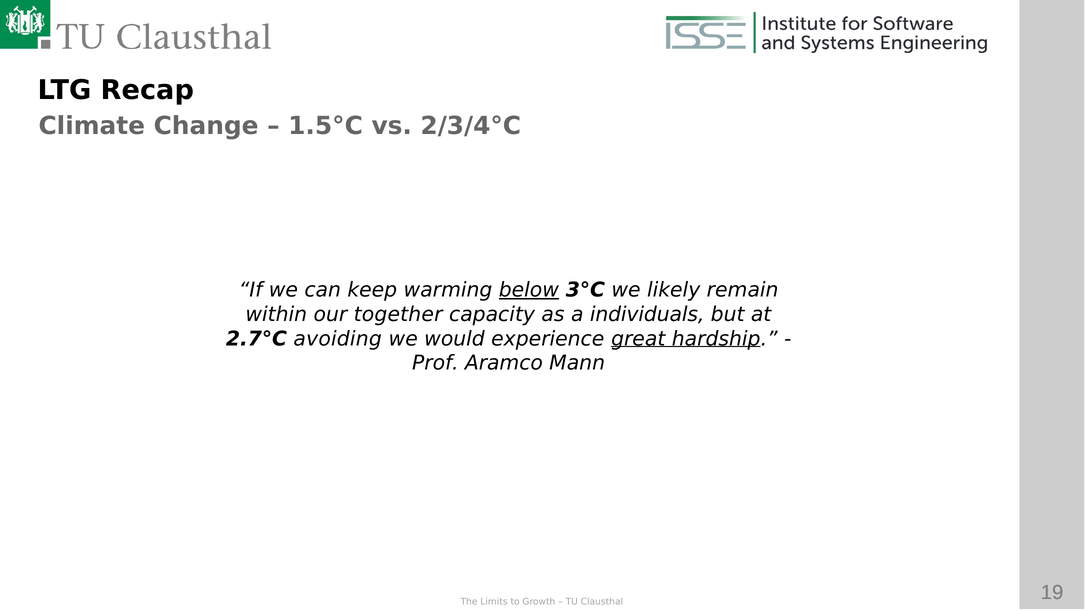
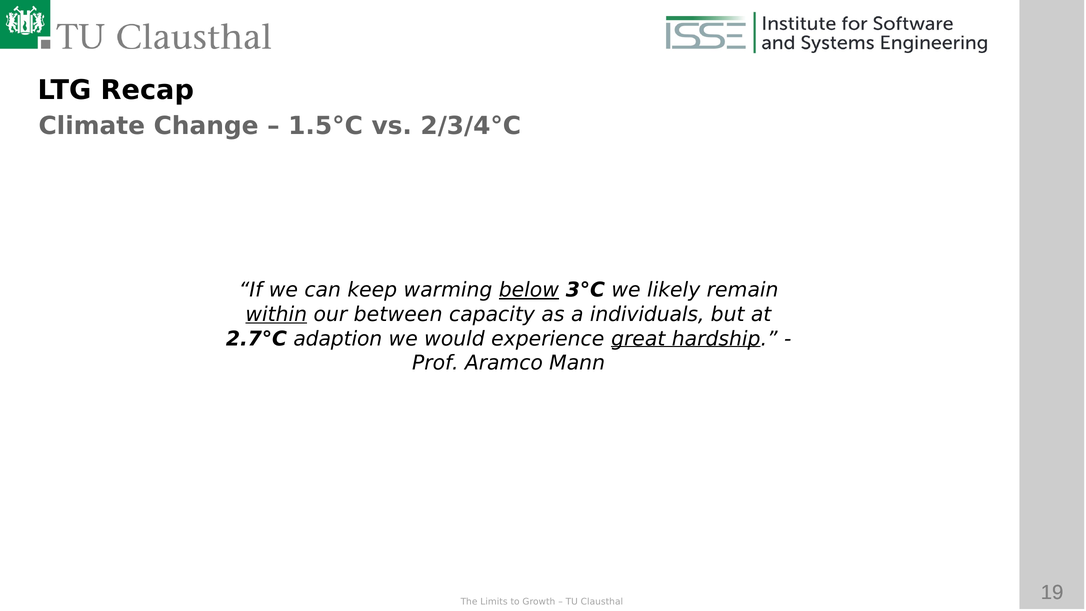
within underline: none -> present
together: together -> between
avoiding: avoiding -> adaption
